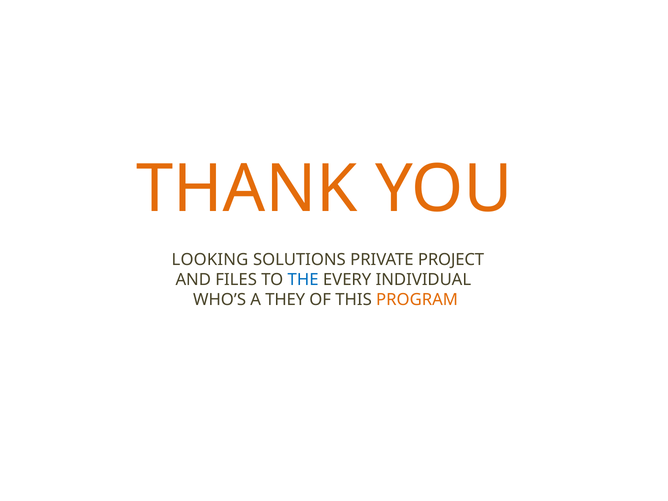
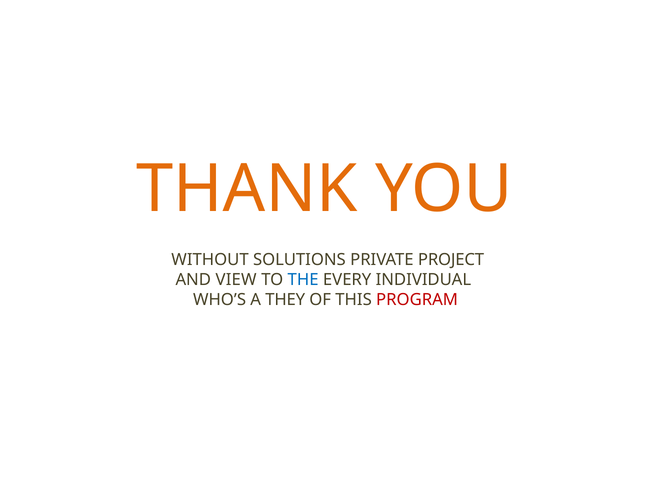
LOOKING: LOOKING -> WITHOUT
FILES: FILES -> VIEW
PROGRAM colour: orange -> red
